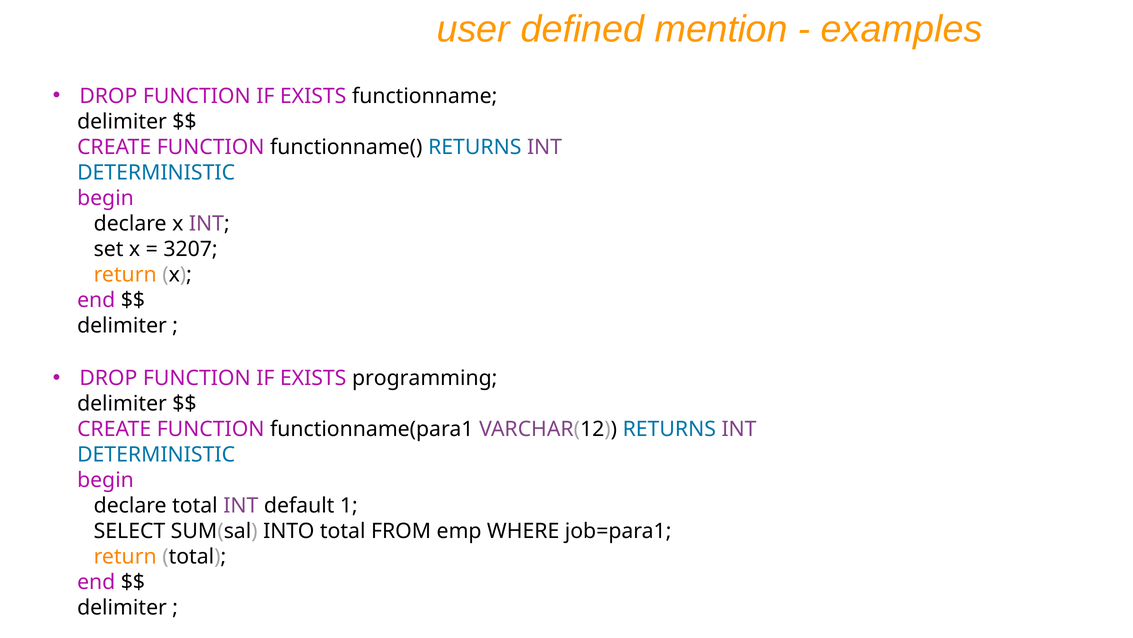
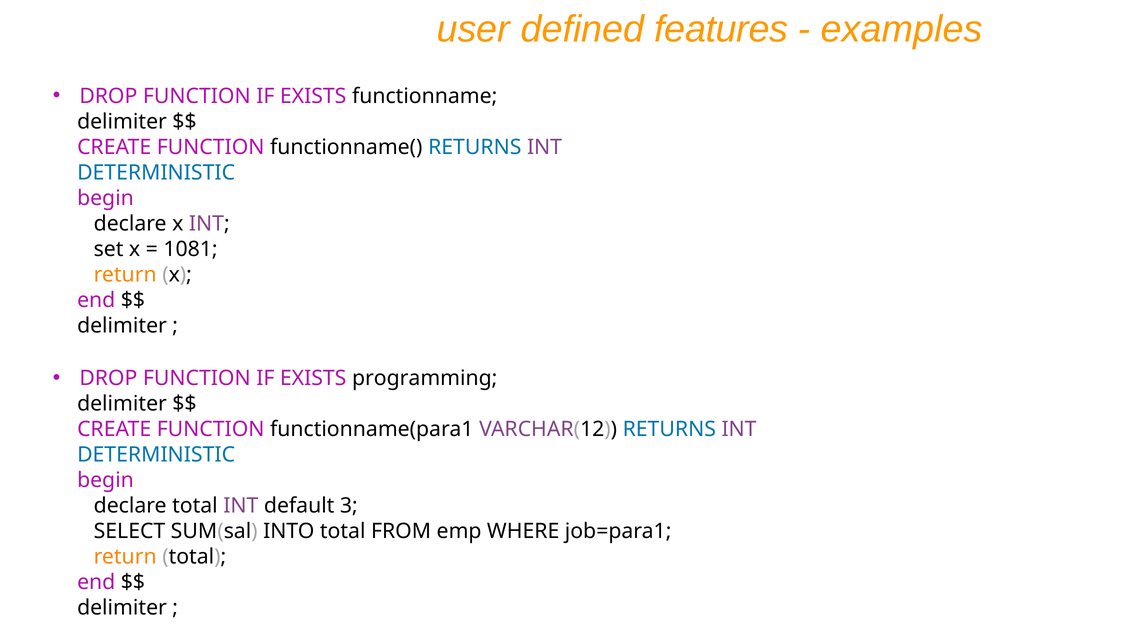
mention: mention -> features
3207: 3207 -> 1081
1: 1 -> 3
